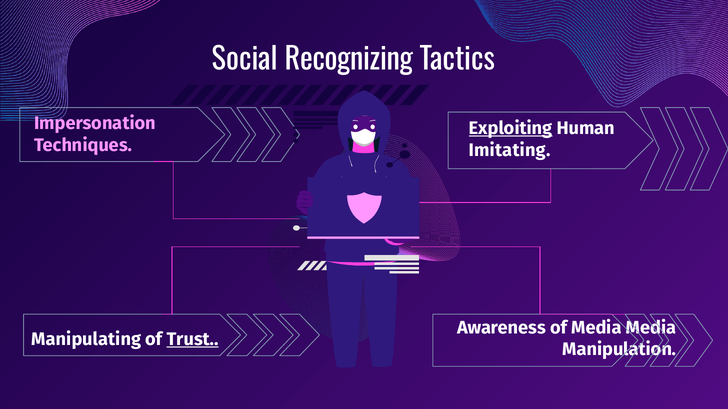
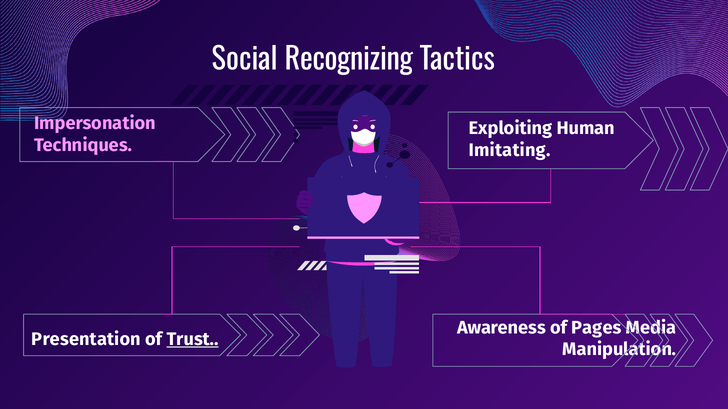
Exploiting underline: present -> none
of Media: Media -> Pages
Manipulating: Manipulating -> Presentation
